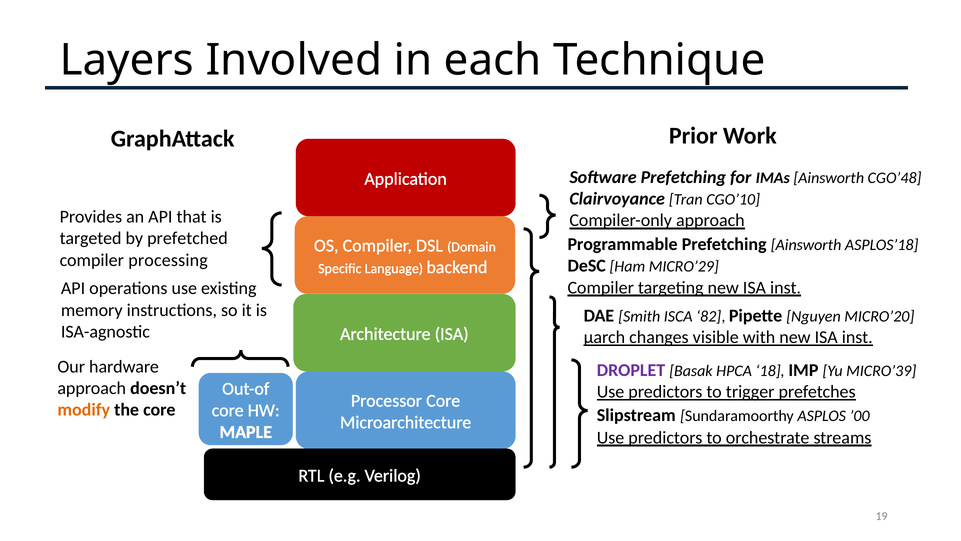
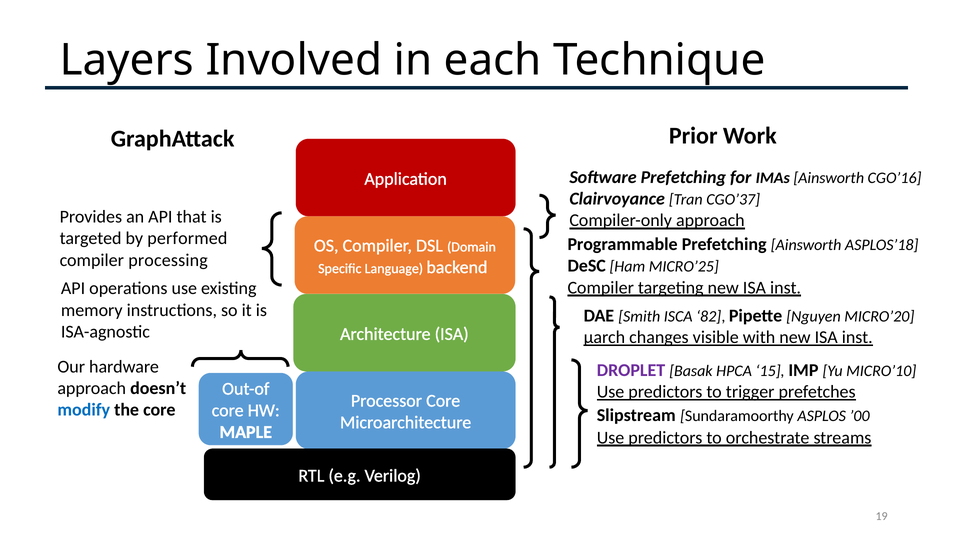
CGO’48: CGO’48 -> CGO’16
CGO’10: CGO’10 -> CGO’37
prefetched: prefetched -> performed
MICRO’29: MICRO’29 -> MICRO’25
18: 18 -> 15
MICRO’39: MICRO’39 -> MICRO’10
modify colour: orange -> blue
